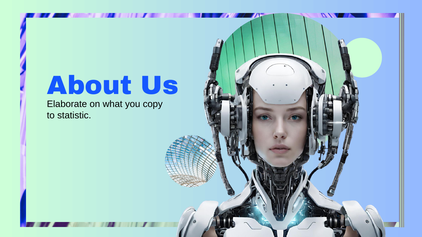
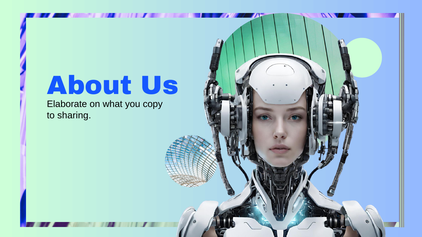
statistic: statistic -> sharing
